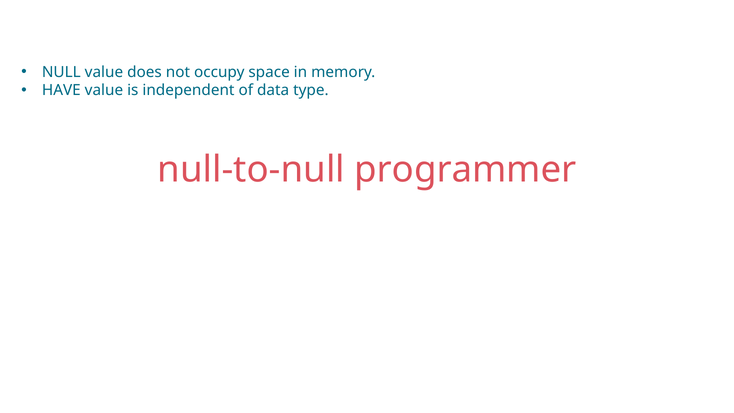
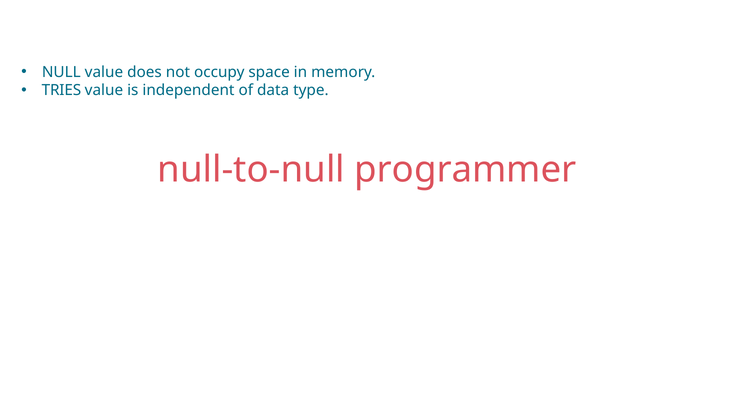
HAVE: HAVE -> TRIES
